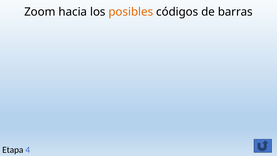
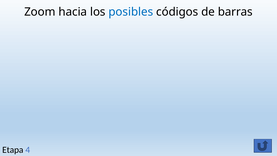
posibles colour: orange -> blue
